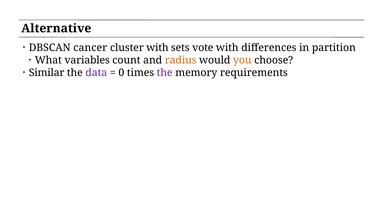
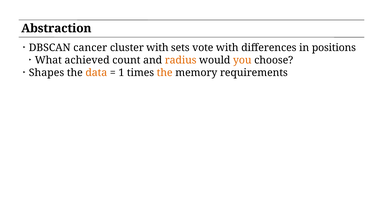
Alternative: Alternative -> Abstraction
partition: partition -> positions
variables: variables -> achieved
Similar: Similar -> Shapes
data colour: purple -> orange
0: 0 -> 1
the at (165, 73) colour: purple -> orange
